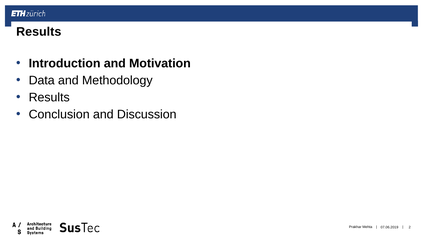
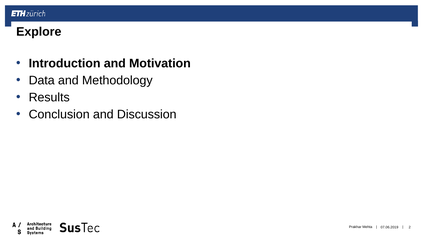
Results at (39, 32): Results -> Explore
